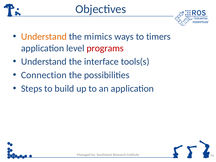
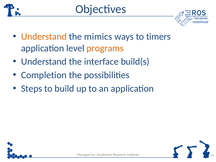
programs colour: red -> orange
tools(s: tools(s -> build(s
Connection: Connection -> Completion
